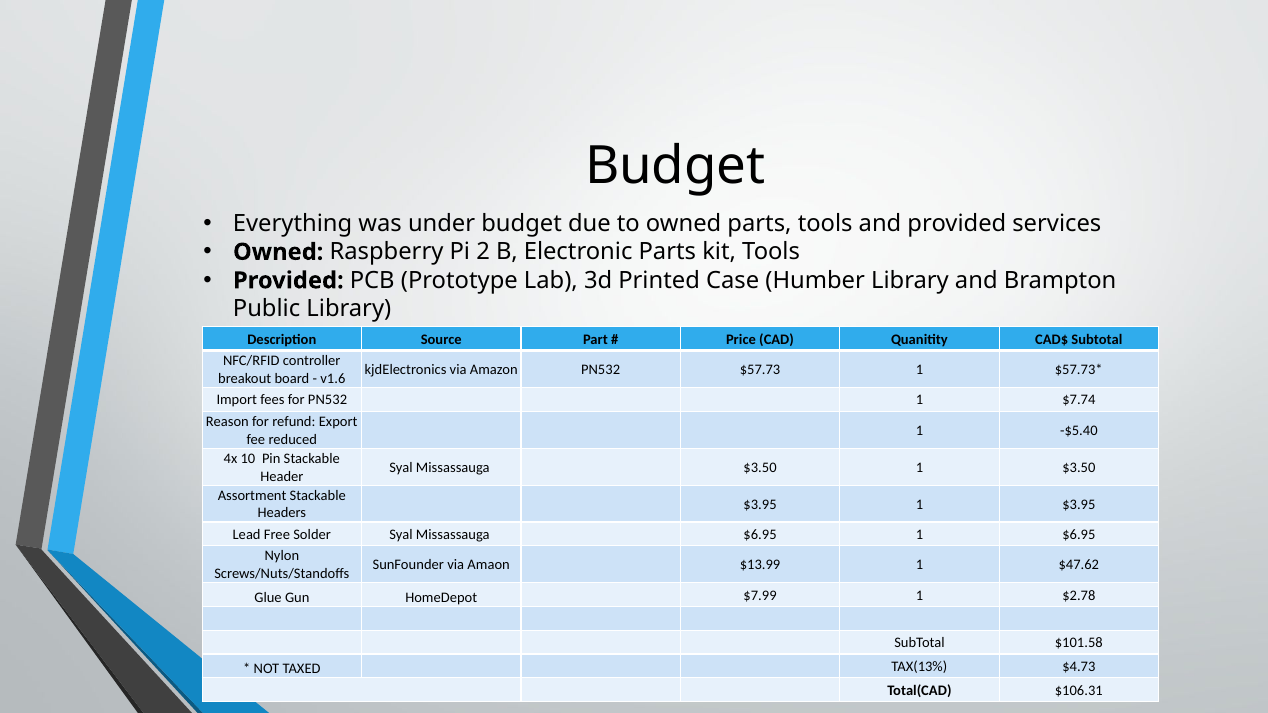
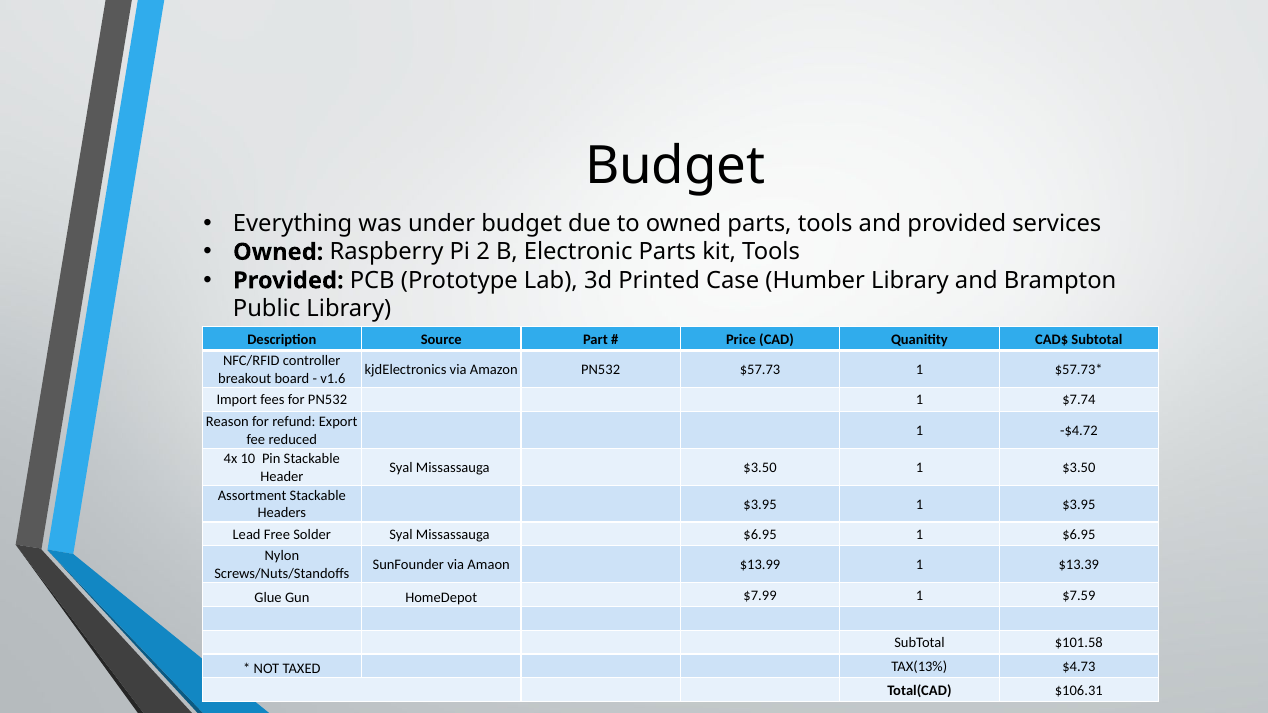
-$5.40: -$5.40 -> -$4.72
$47.62: $47.62 -> $13.39
$2.78: $2.78 -> $7.59
